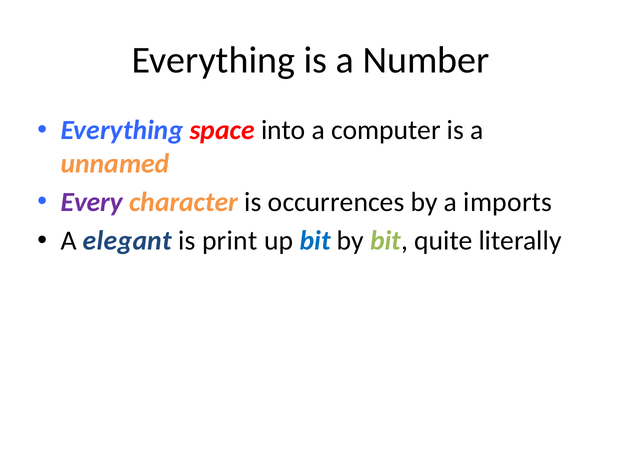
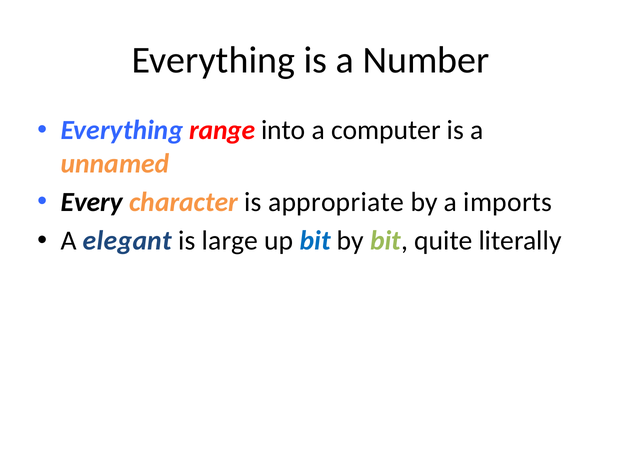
space: space -> range
Every colour: purple -> black
occurrences: occurrences -> appropriate
print: print -> large
